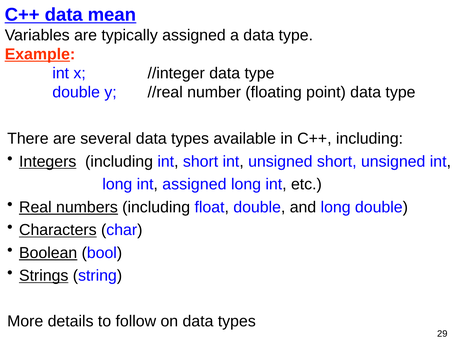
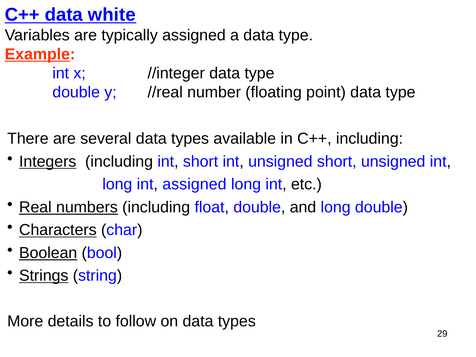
mean: mean -> white
